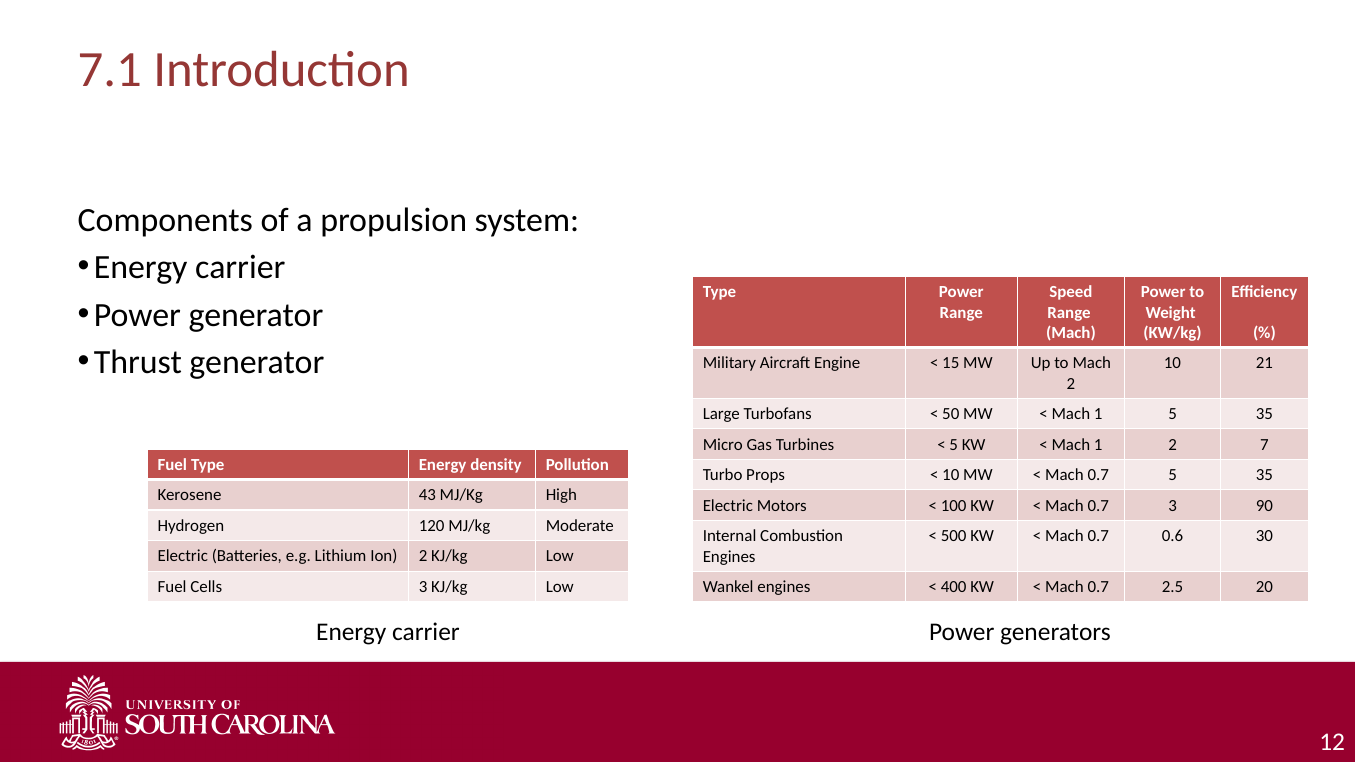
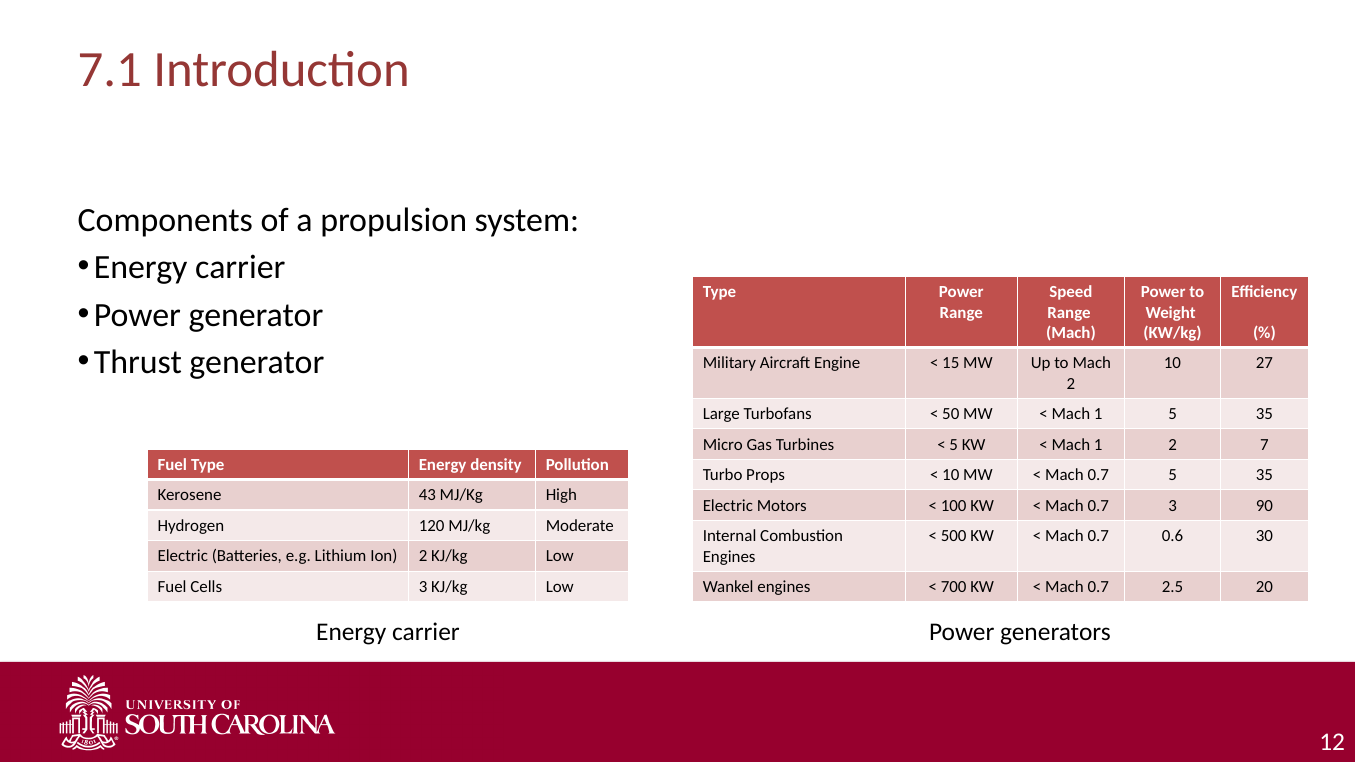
21: 21 -> 27
400: 400 -> 700
